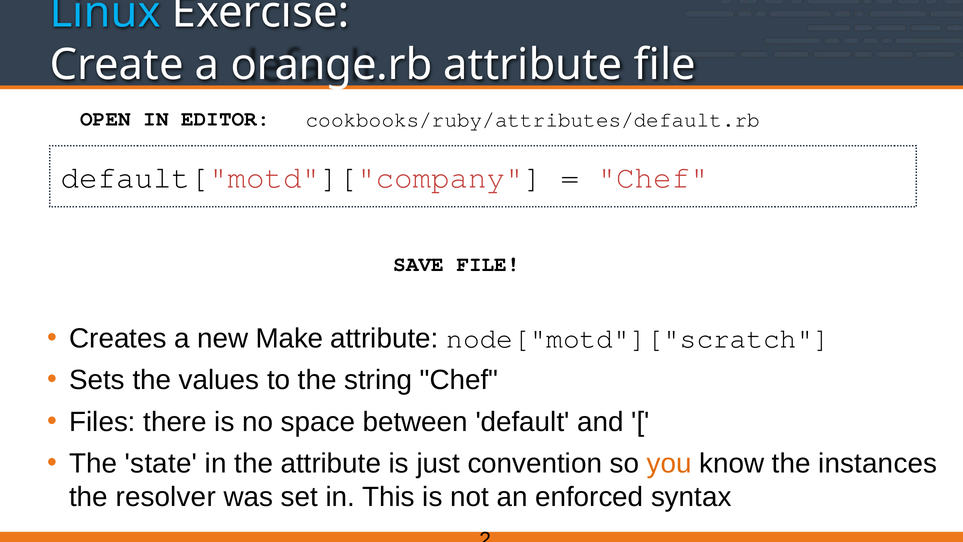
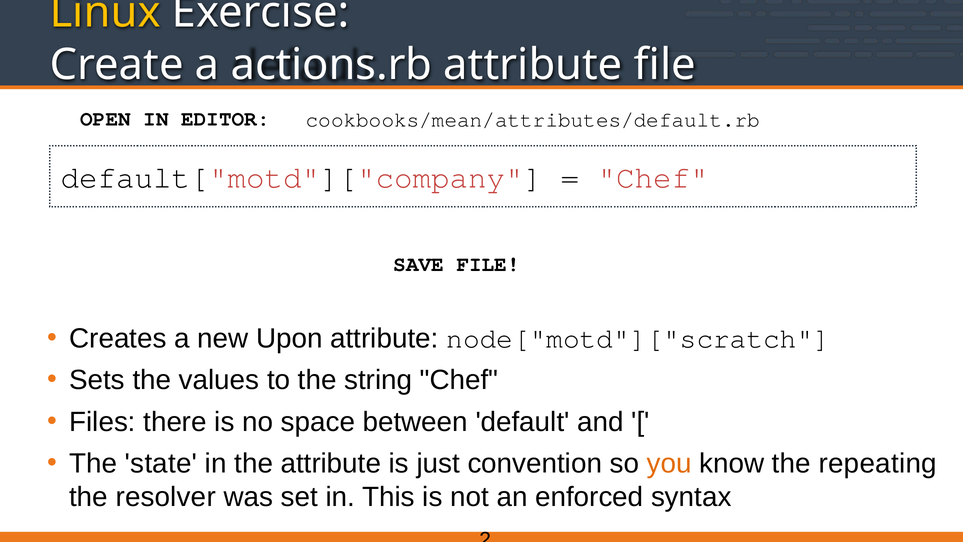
Linux colour: light blue -> yellow
orange.rb: orange.rb -> actions.rb
cookbooks/ruby/attributes/default.rb: cookbooks/ruby/attributes/default.rb -> cookbooks/mean/attributes/default.rb
Make: Make -> Upon
instances: instances -> repeating
